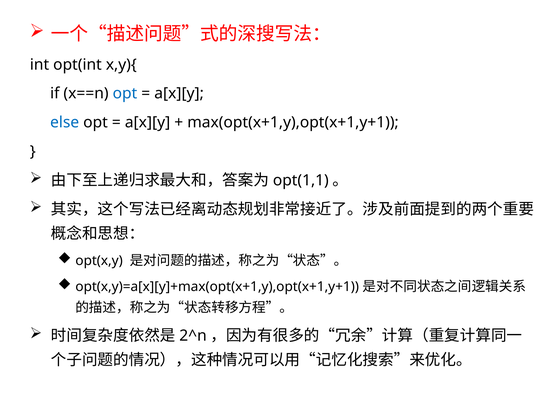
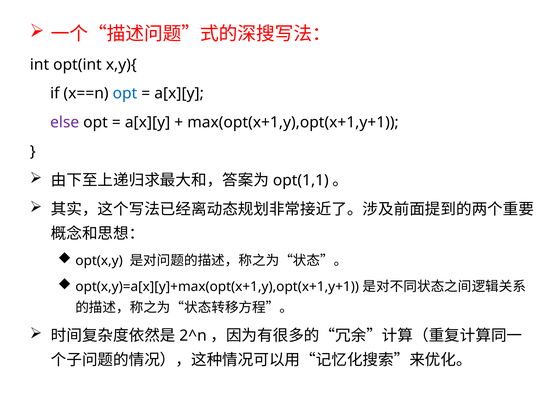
else colour: blue -> purple
